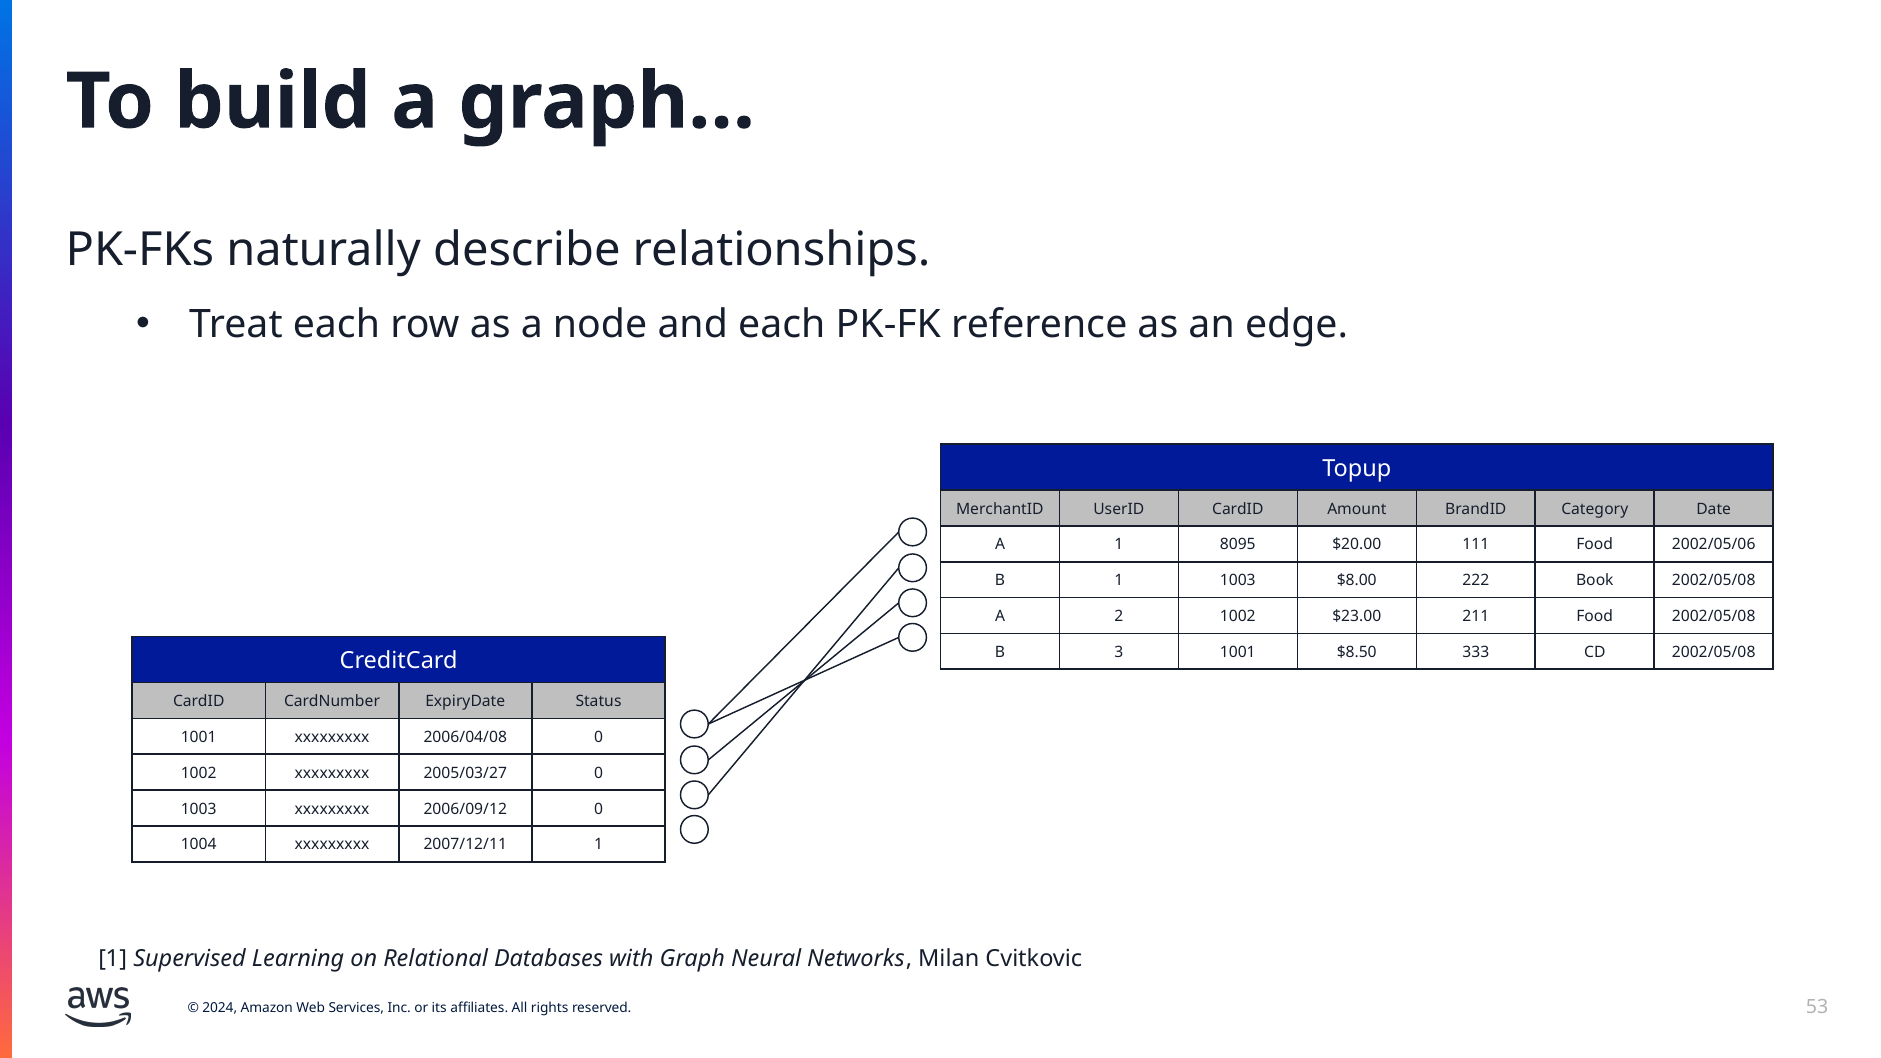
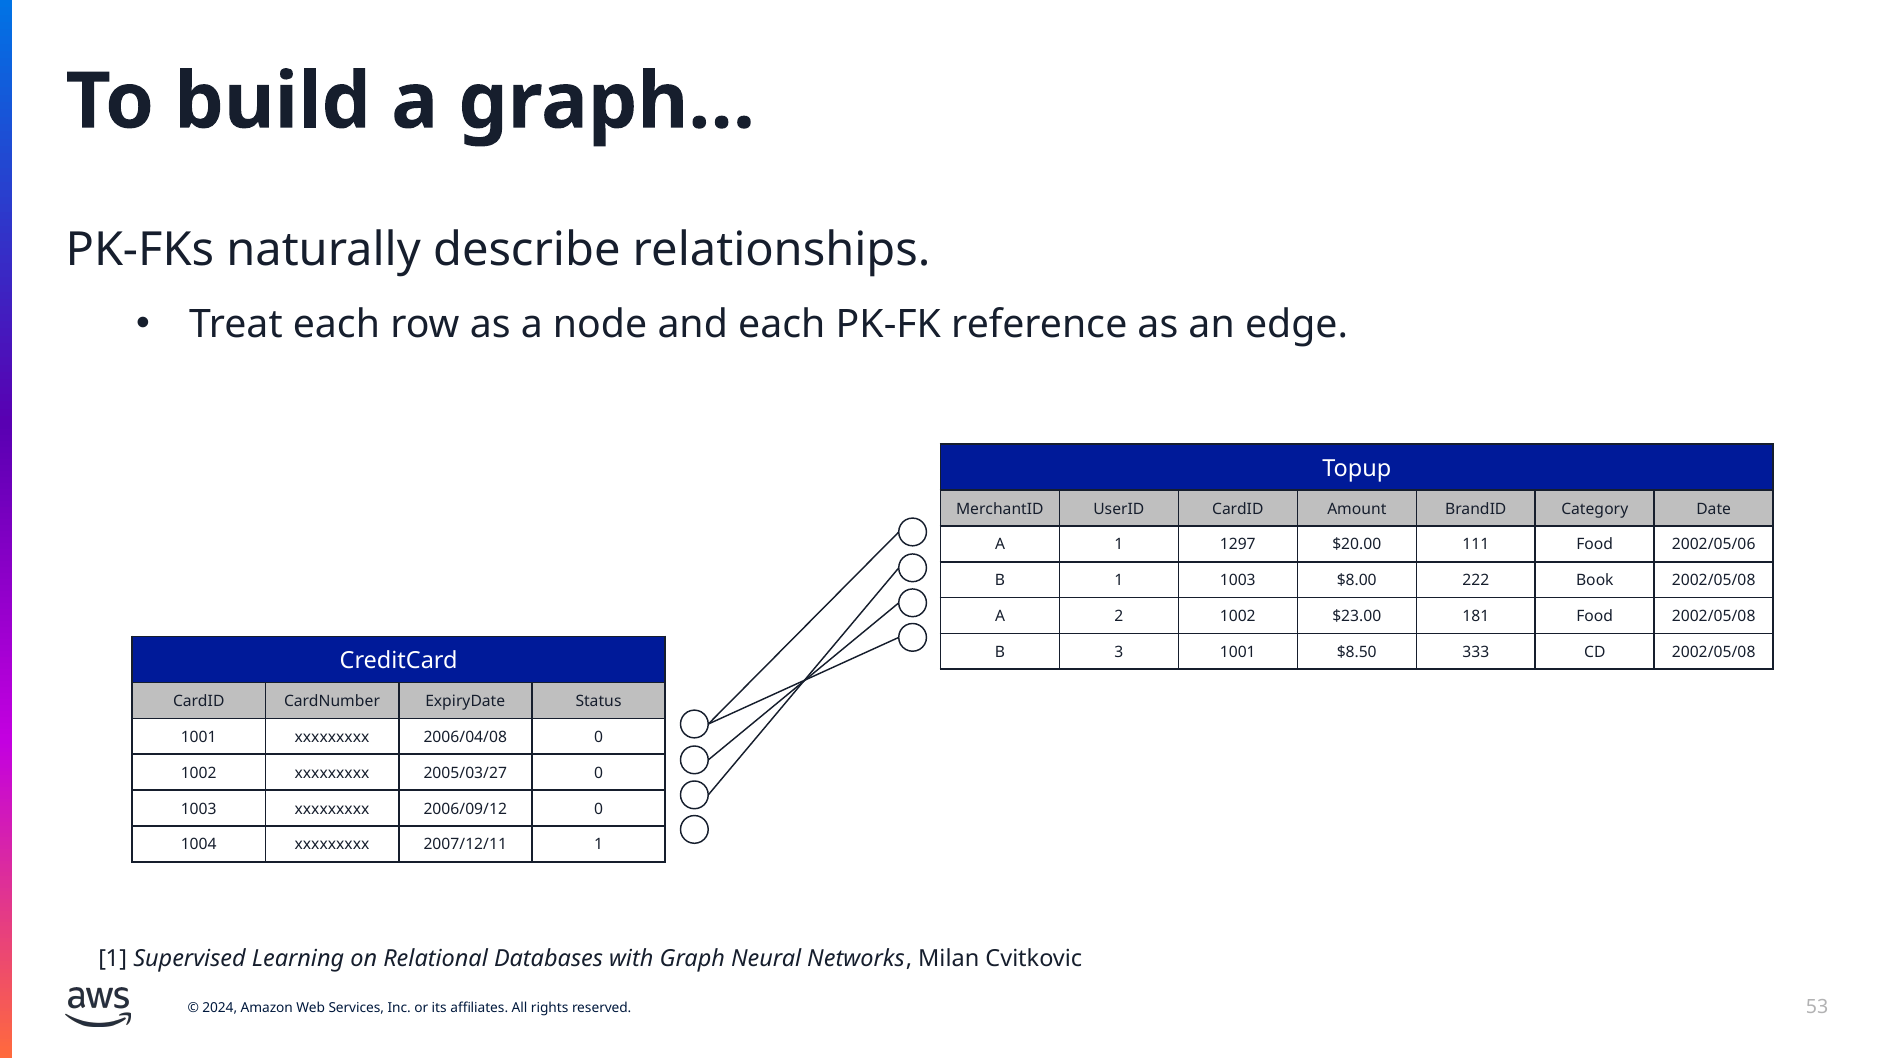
8095: 8095 -> 1297
211: 211 -> 181
